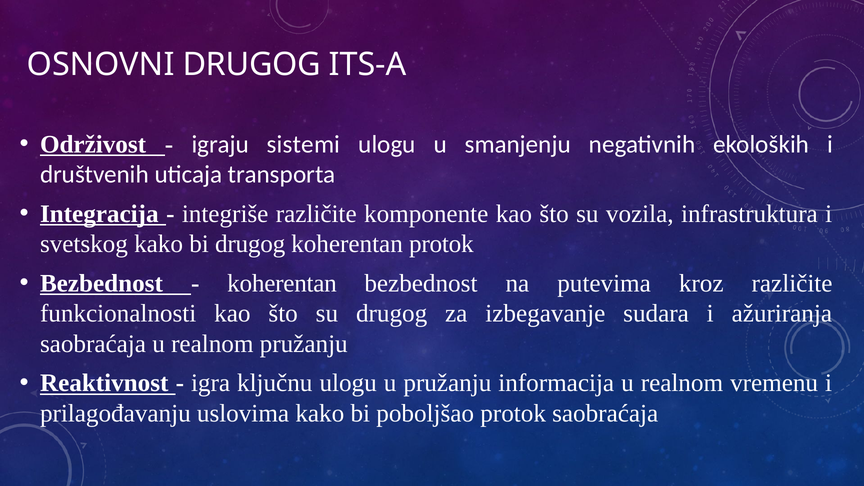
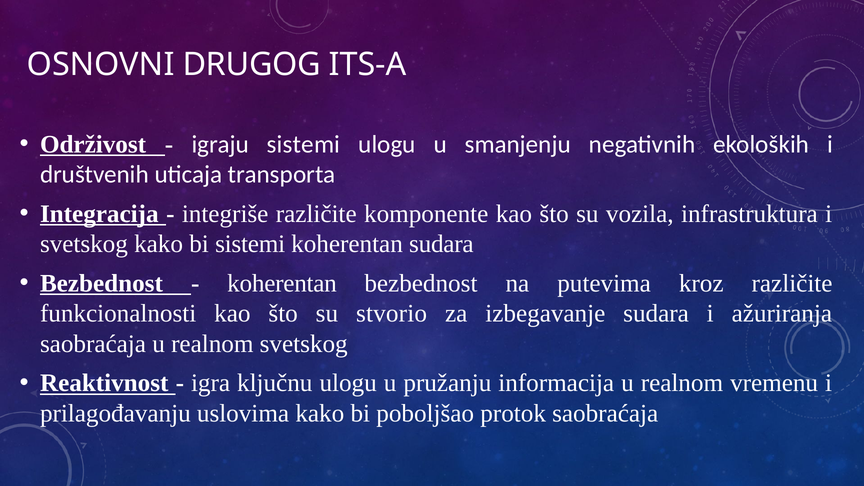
bi drugog: drugog -> sistemi
koherentan protok: protok -> sudara
su drugog: drugog -> stvorio
realnom pružanju: pružanju -> svetskog
